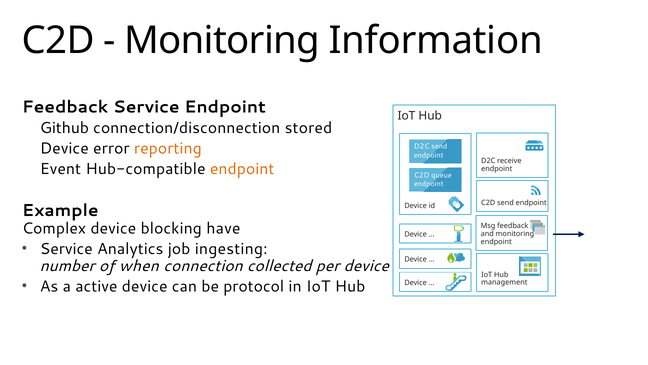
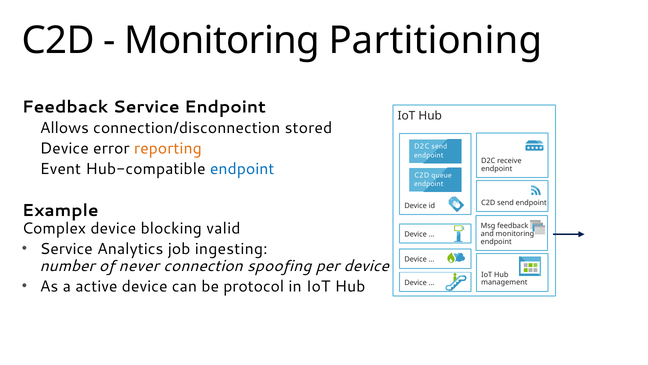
Information: Information -> Partitioning
Github: Github -> Allows
endpoint at (242, 169) colour: orange -> blue
have: have -> valid
when: when -> never
collected: collected -> spoofing
